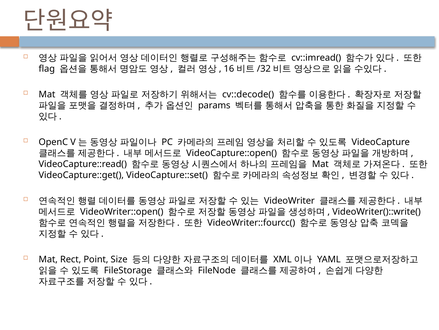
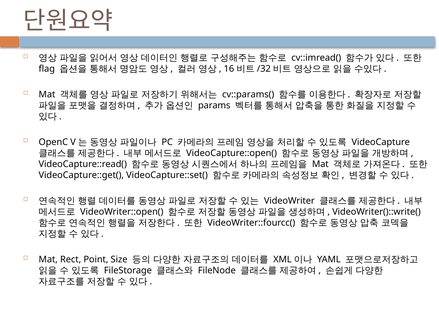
cv::decode(: cv::decode( -> cv::params(
